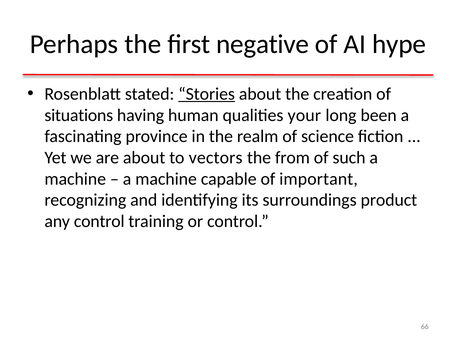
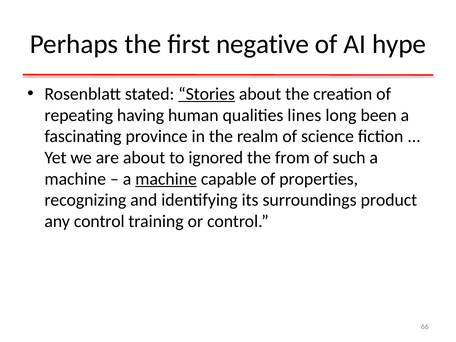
situations: situations -> repeating
your: your -> lines
vectors: vectors -> ignored
machine at (166, 179) underline: none -> present
important: important -> properties
